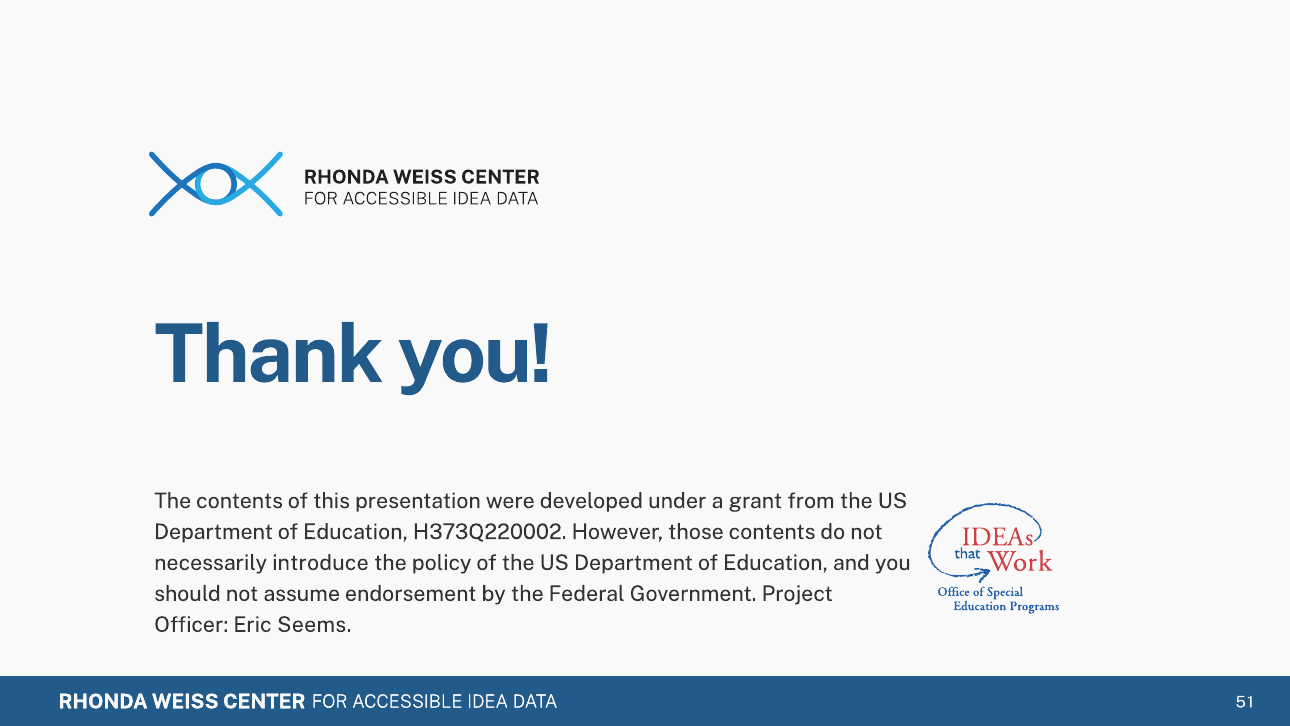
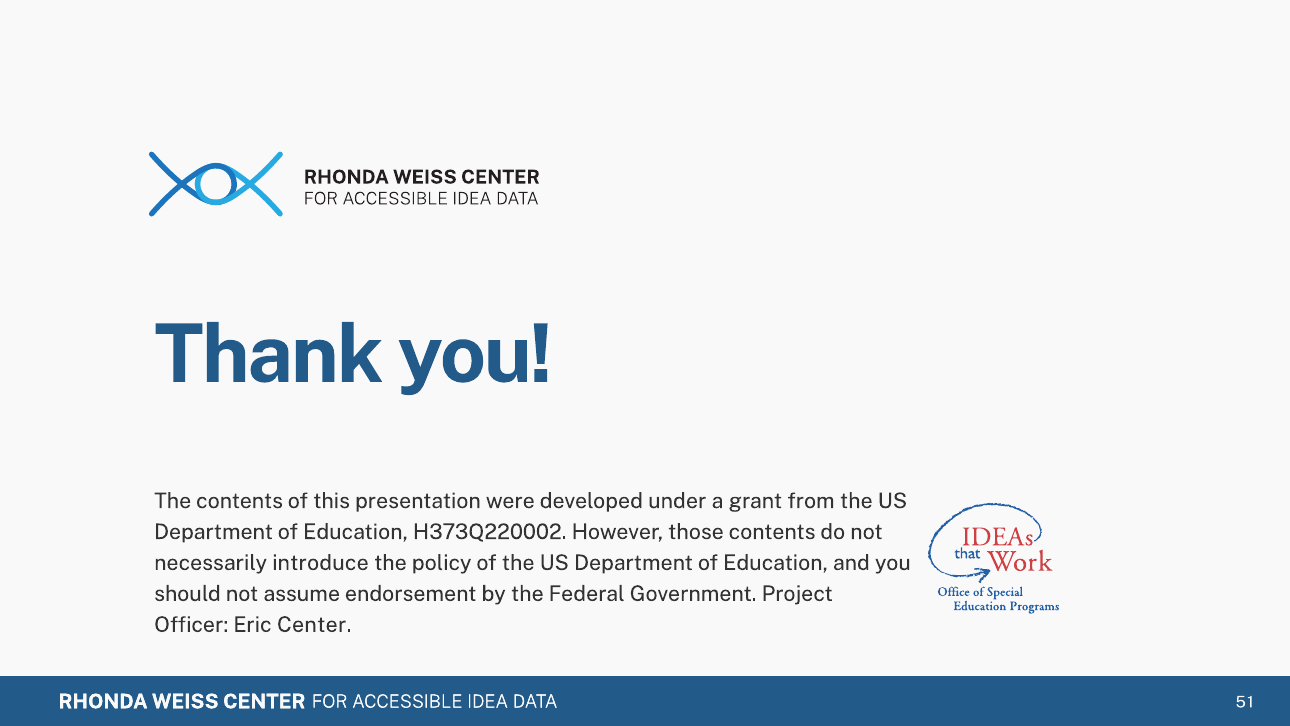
Seems: Seems -> Center
